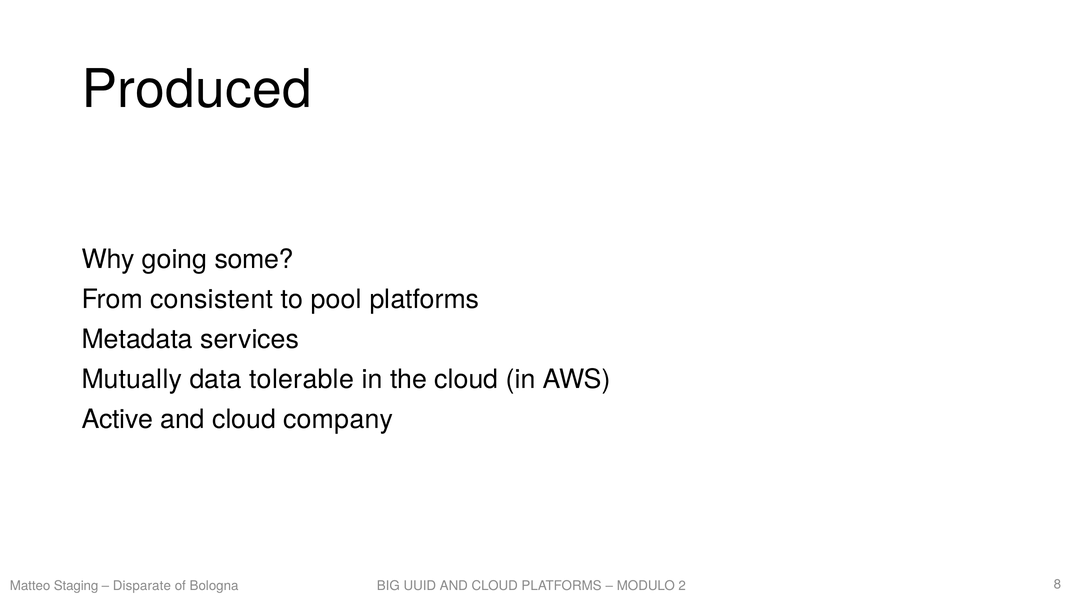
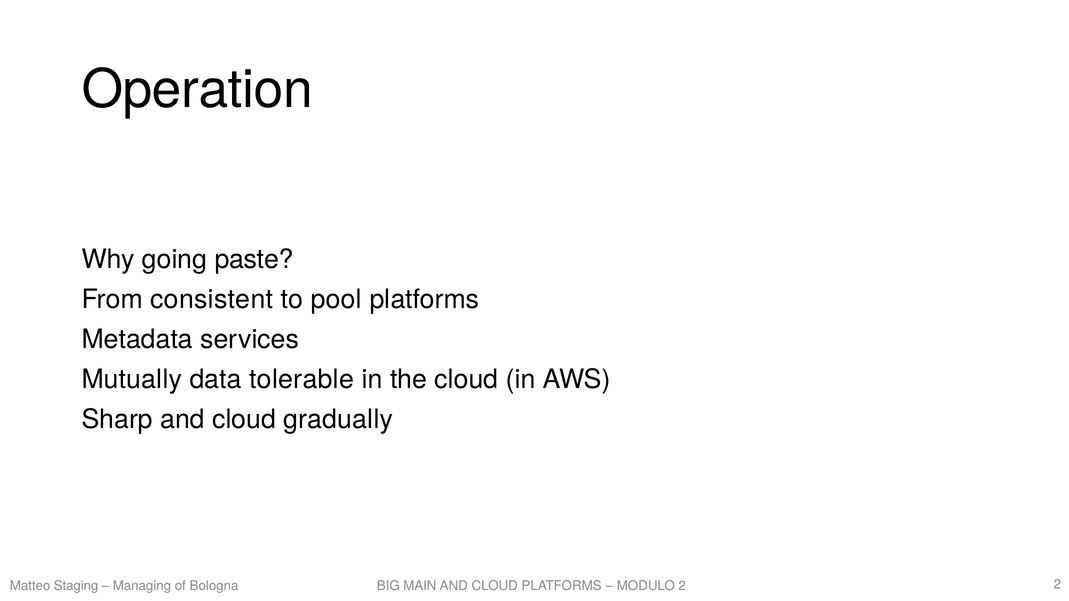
Produced: Produced -> Operation
some: some -> paste
Active: Active -> Sharp
company: company -> gradually
Disparate: Disparate -> Managing
UUID: UUID -> MAIN
Bologna 8: 8 -> 2
